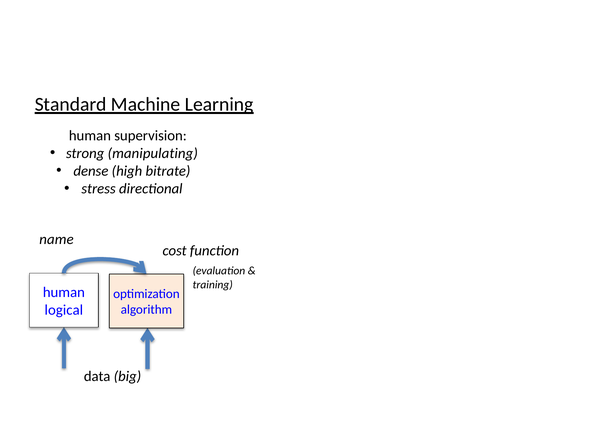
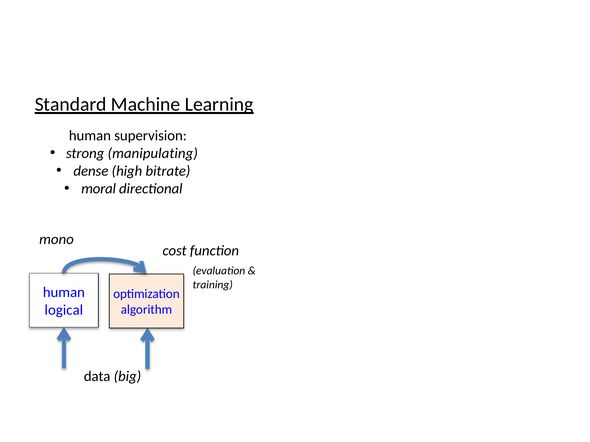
stress: stress -> moral
name: name -> mono
